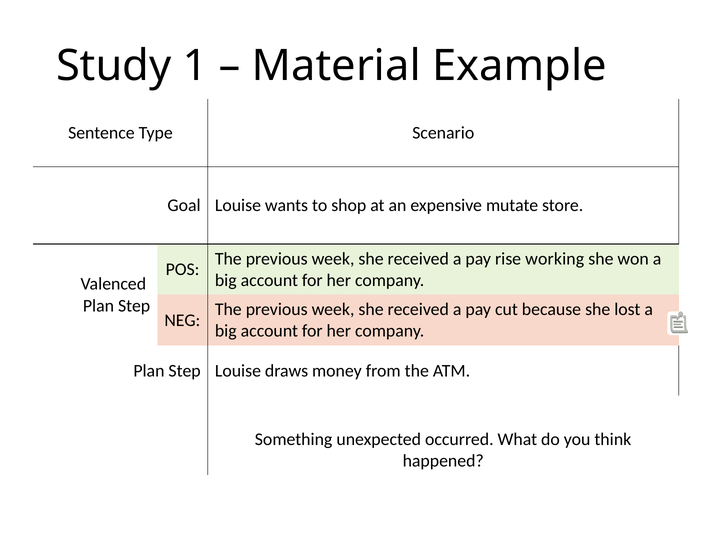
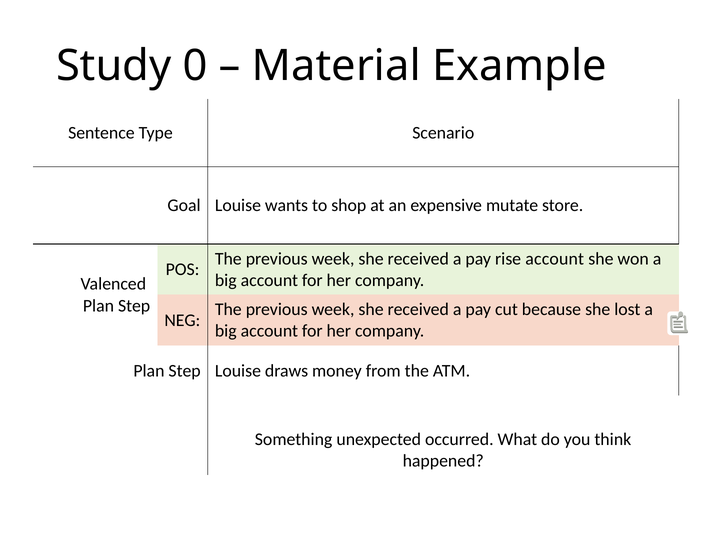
1: 1 -> 0
rise working: working -> account
